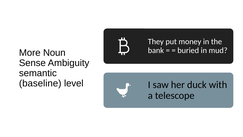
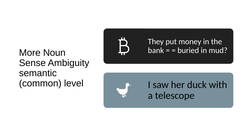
baseline: baseline -> common
